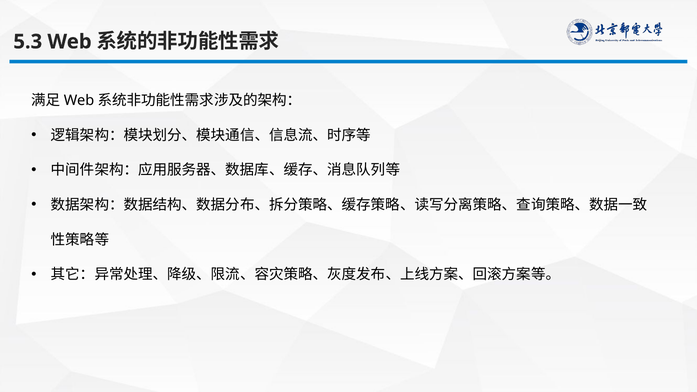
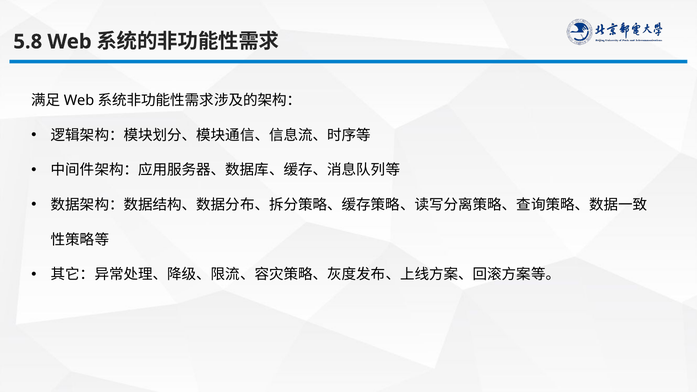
5.3: 5.3 -> 5.8
